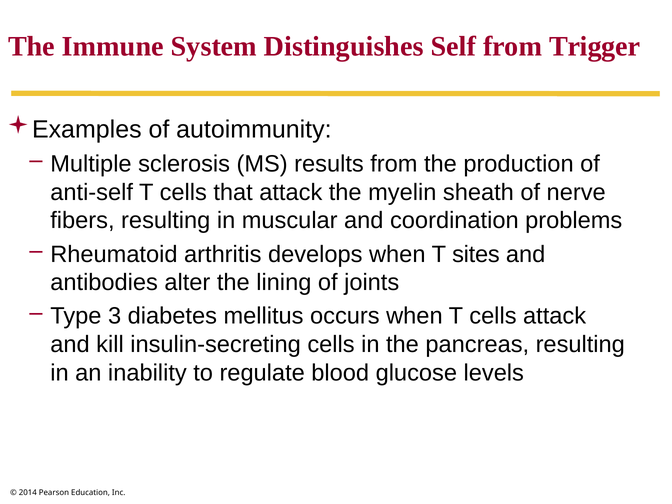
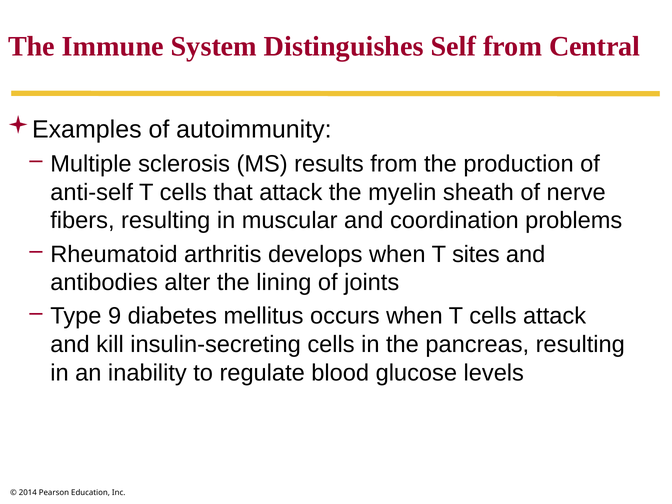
Trigger: Trigger -> Central
3: 3 -> 9
